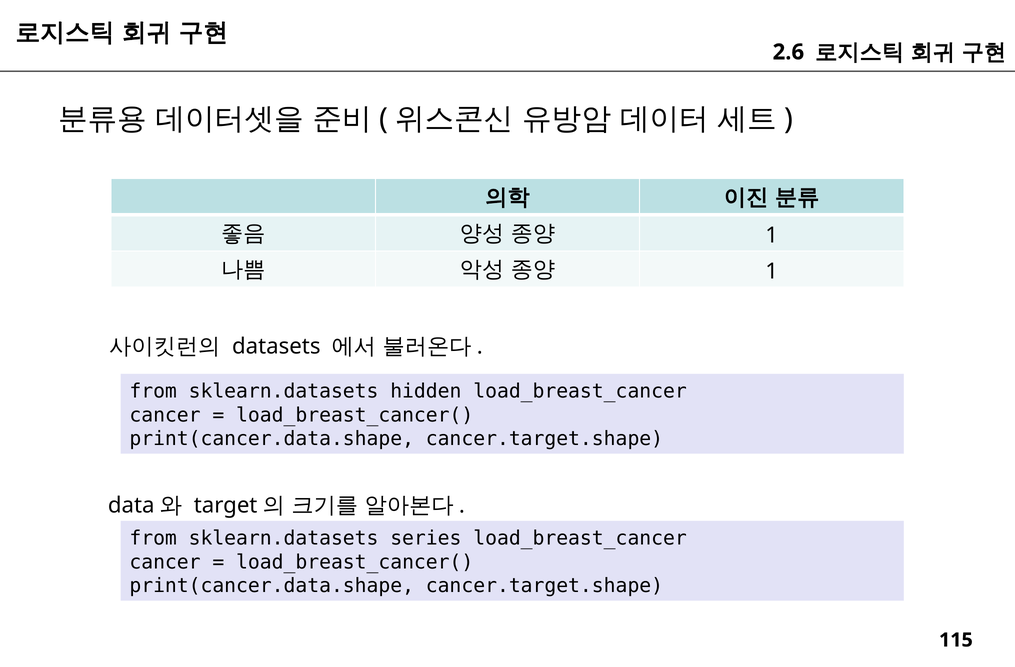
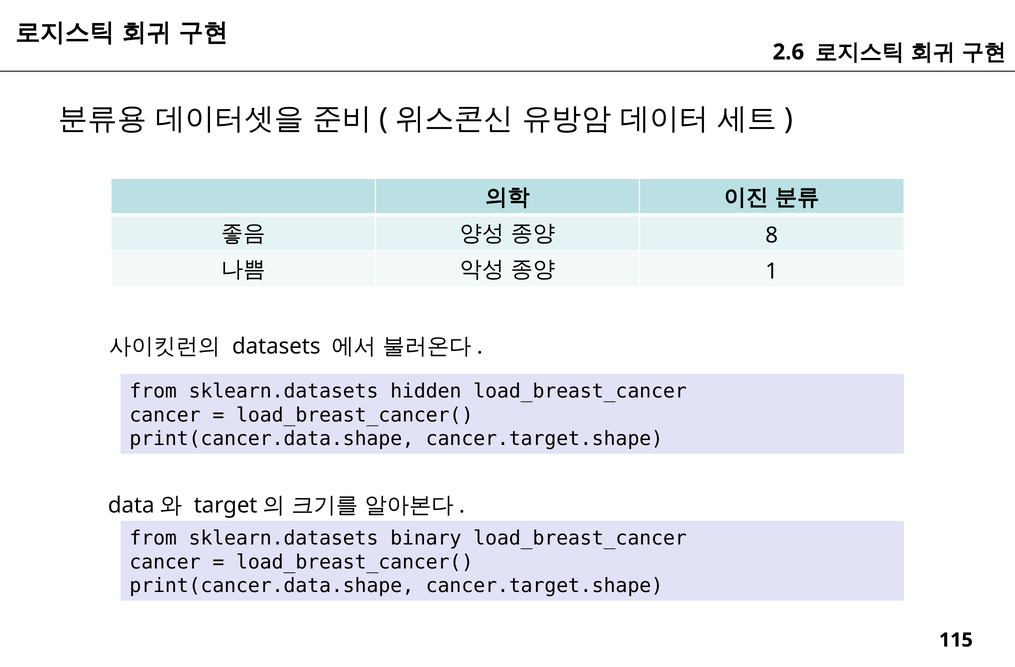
1 at (772, 235): 1 -> 8
series: series -> binary
